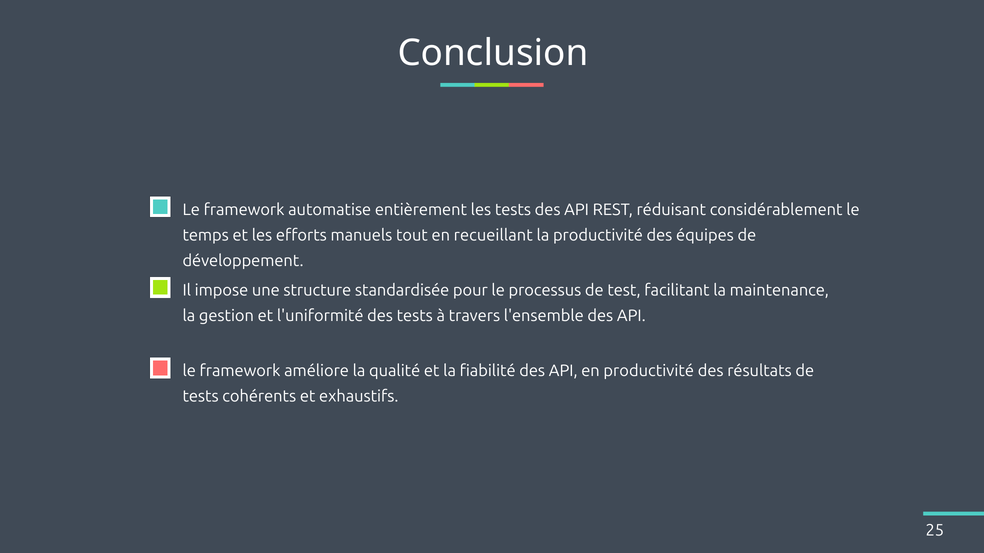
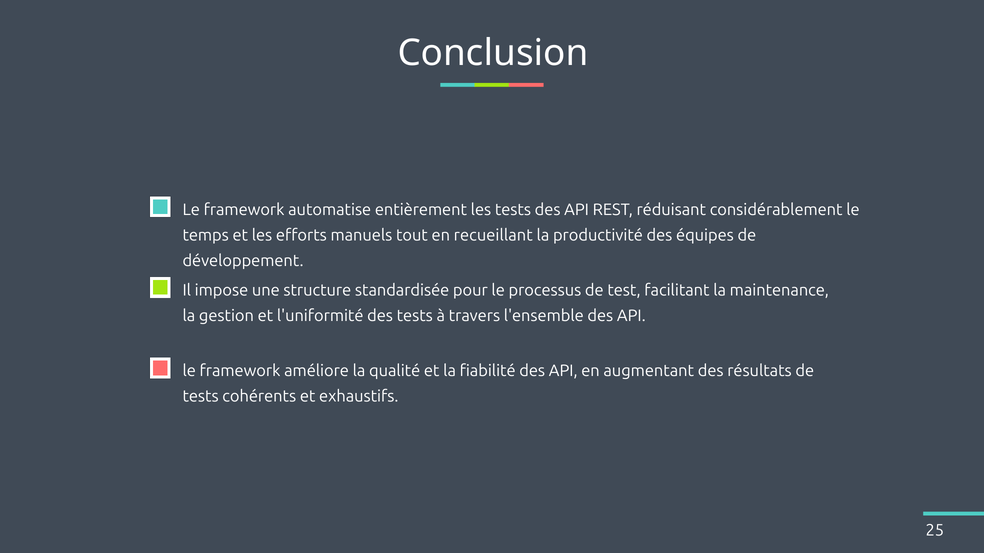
en productivité: productivité -> augmentant
